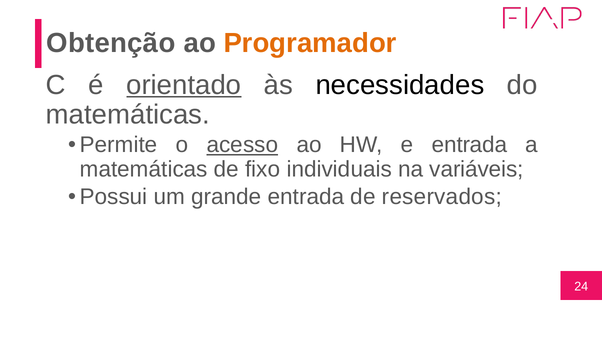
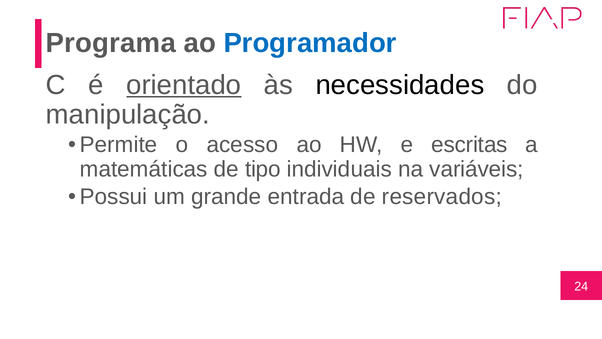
Obtenção: Obtenção -> Programa
Programador colour: orange -> blue
matemáticas at (128, 115): matemáticas -> manipulação
acesso underline: present -> none
e entrada: entrada -> escritas
fixo: fixo -> tipo
